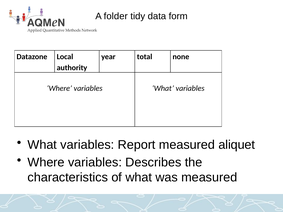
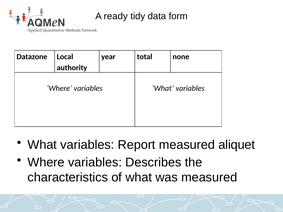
folder: folder -> ready
